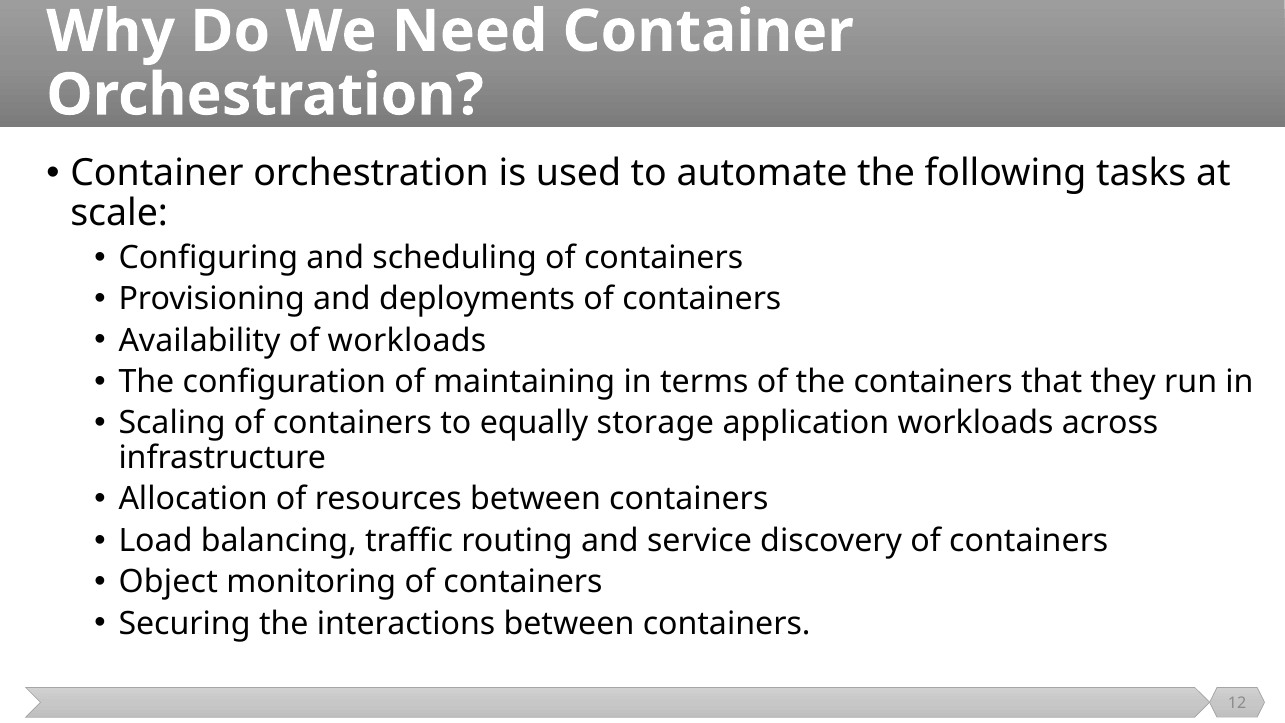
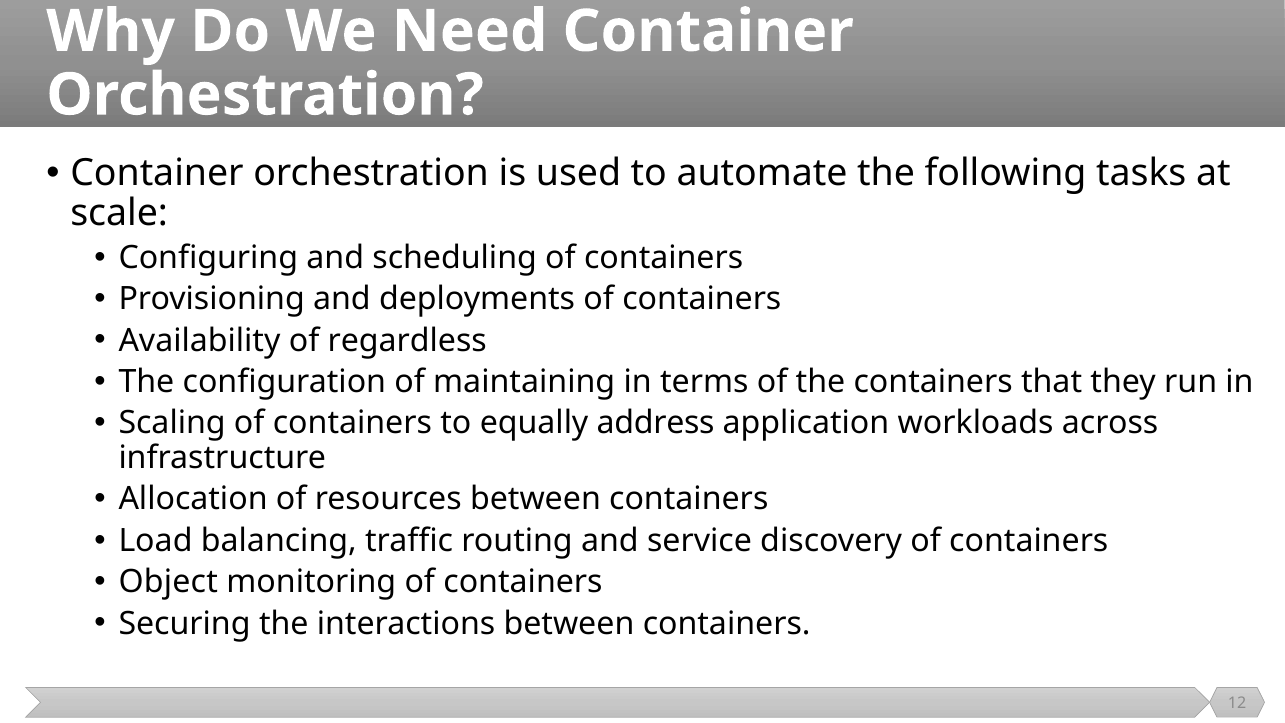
of workloads: workloads -> regardless
storage: storage -> address
